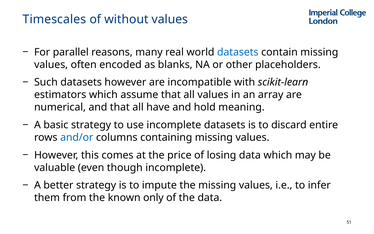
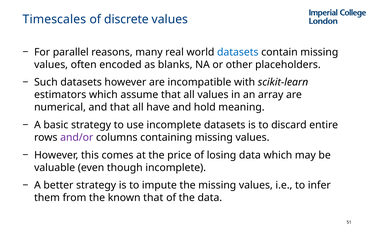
without: without -> discrete
and/or colour: blue -> purple
known only: only -> that
